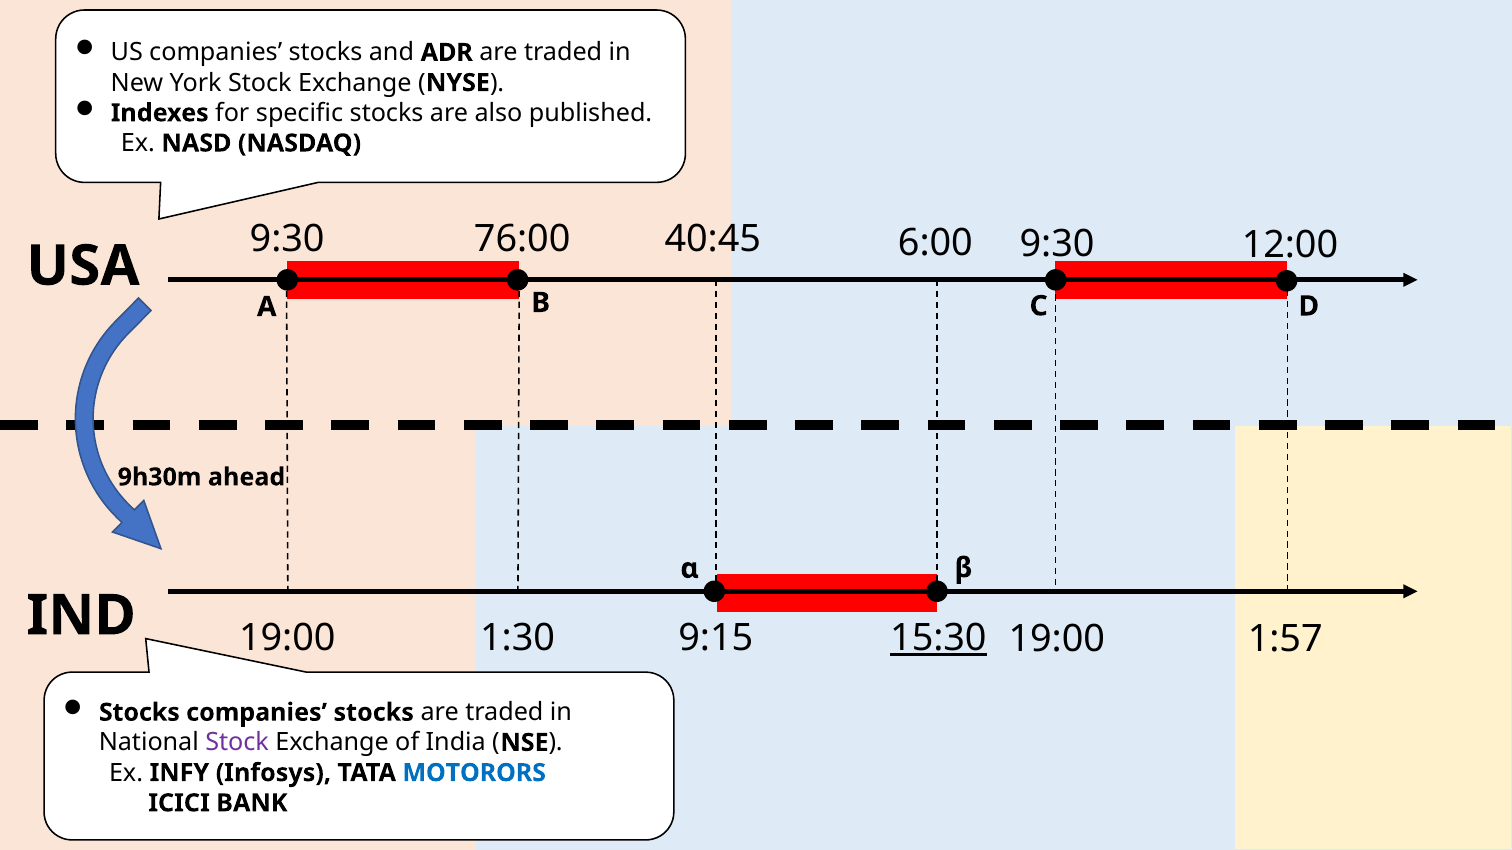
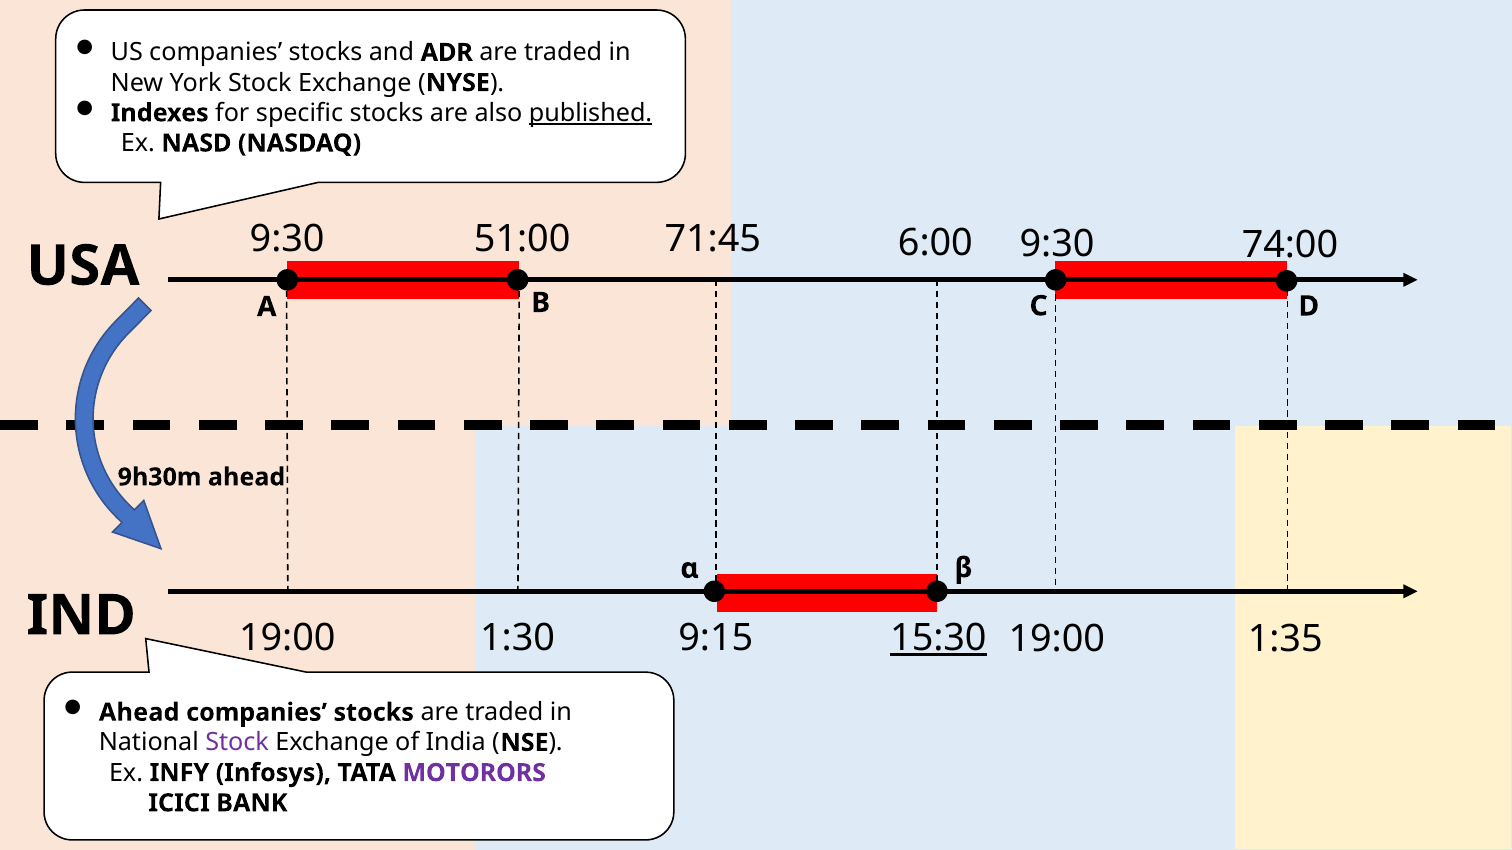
published underline: none -> present
76:00: 76:00 -> 51:00
40:45: 40:45 -> 71:45
12:00: 12:00 -> 74:00
1:57: 1:57 -> 1:35
Stocks at (139, 713): Stocks -> Ahead
MOTORORS colour: blue -> purple
